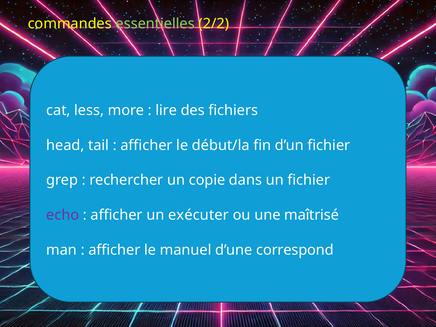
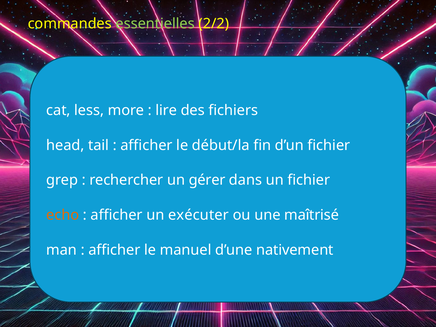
copie: copie -> gérer
echo colour: purple -> orange
correspond: correspond -> nativement
